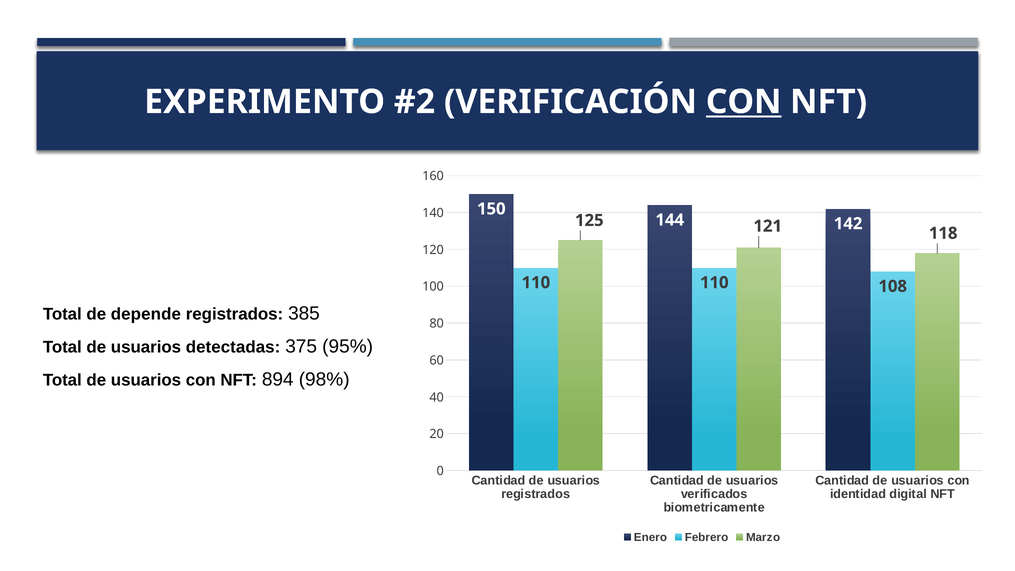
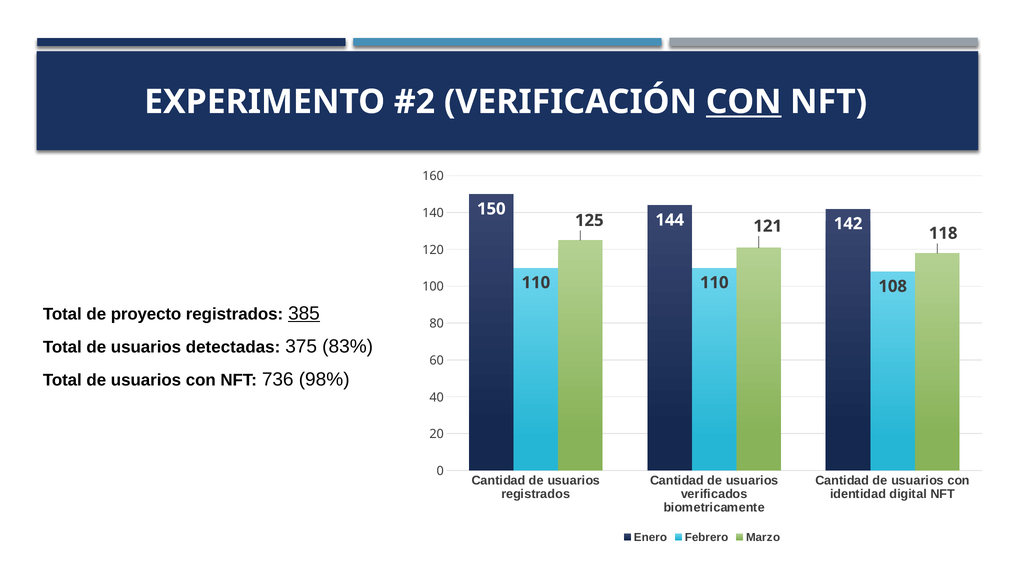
depende: depende -> proyecto
385 underline: none -> present
95%: 95% -> 83%
894: 894 -> 736
